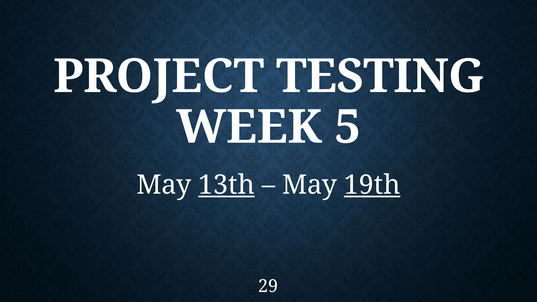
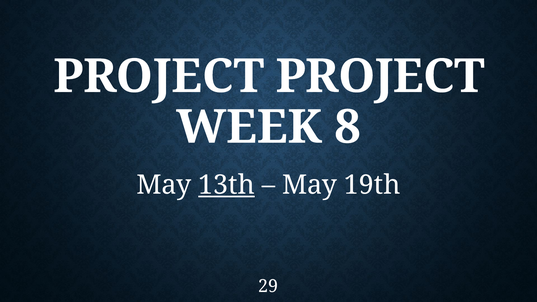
PROJECT TESTING: TESTING -> PROJECT
5: 5 -> 8
19th underline: present -> none
